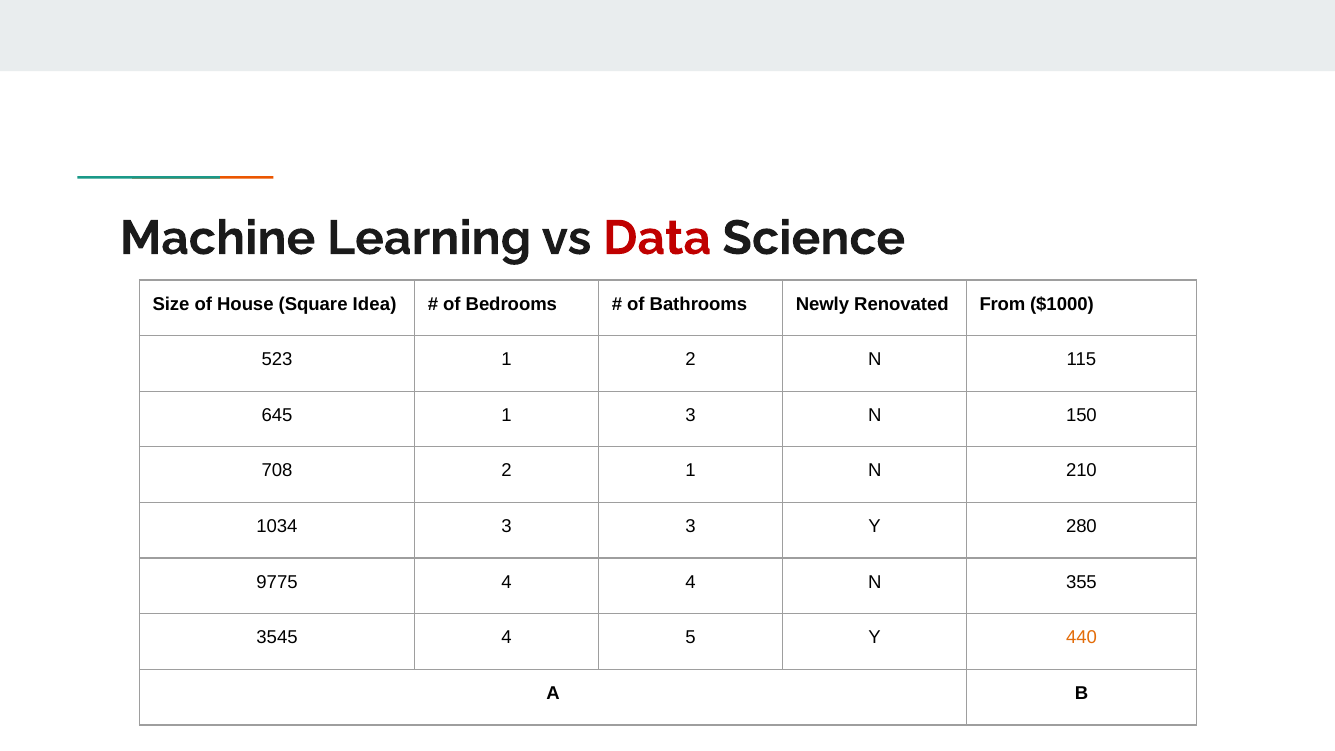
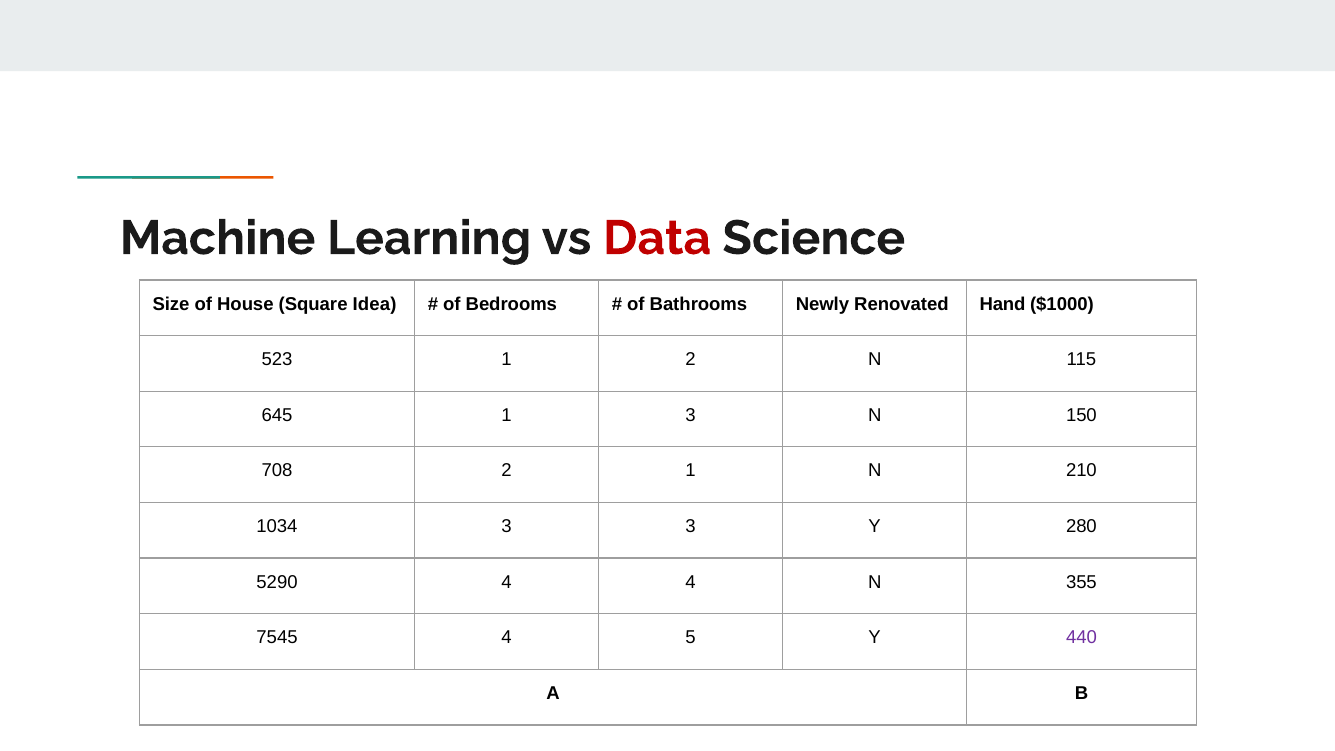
From: From -> Hand
9775: 9775 -> 5290
3545: 3545 -> 7545
440 colour: orange -> purple
